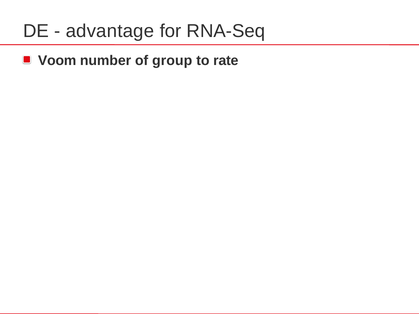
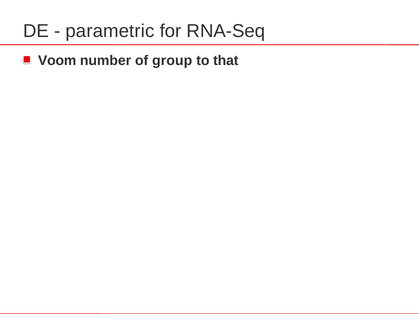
advantage: advantage -> parametric
rate: rate -> that
